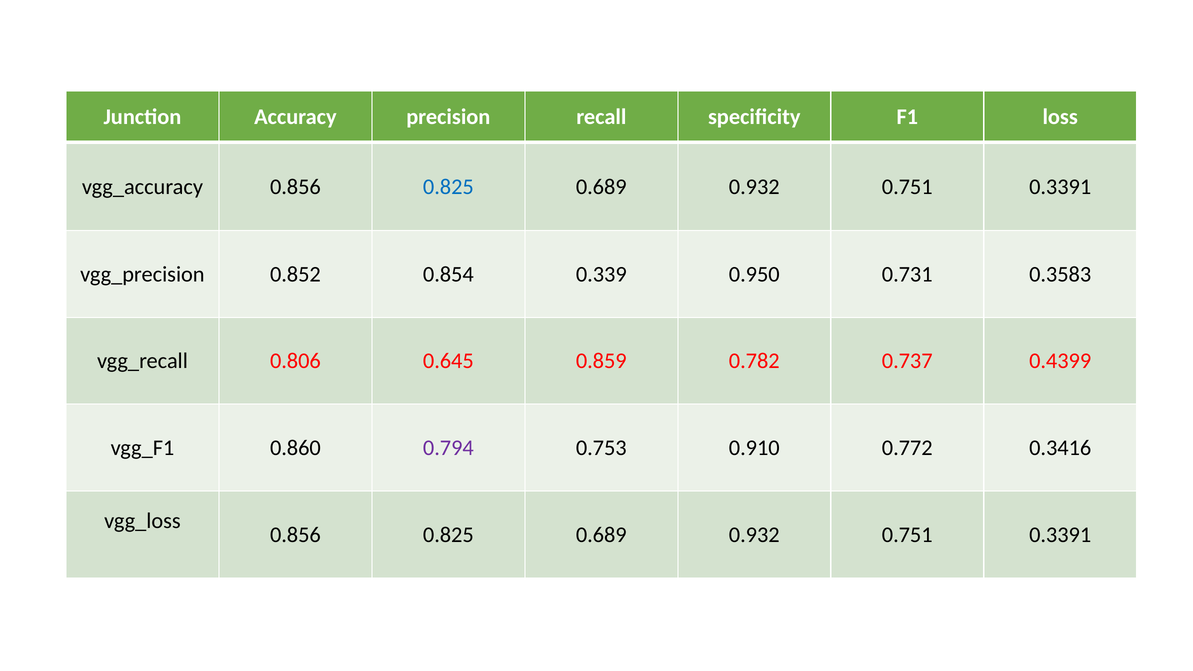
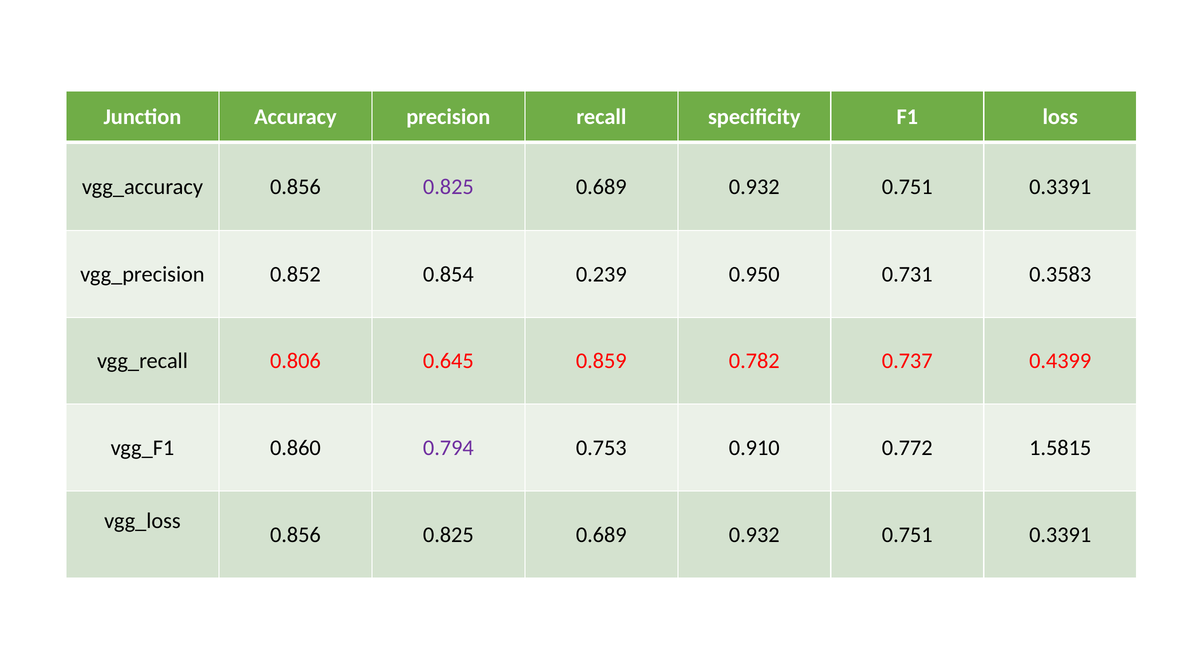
0.825 at (448, 187) colour: blue -> purple
0.339: 0.339 -> 0.239
0.3416: 0.3416 -> 1.5815
